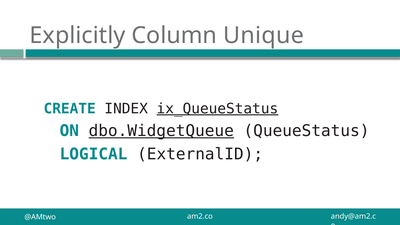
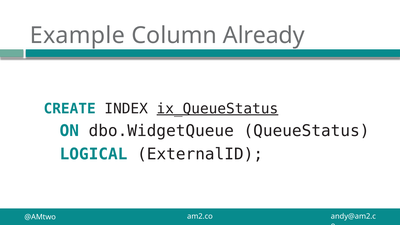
Explicitly: Explicitly -> Example
Unique: Unique -> Already
dbo.WidgetQueue underline: present -> none
